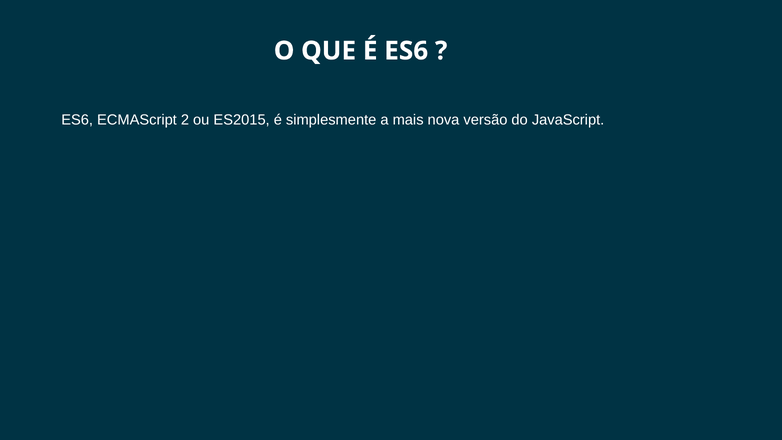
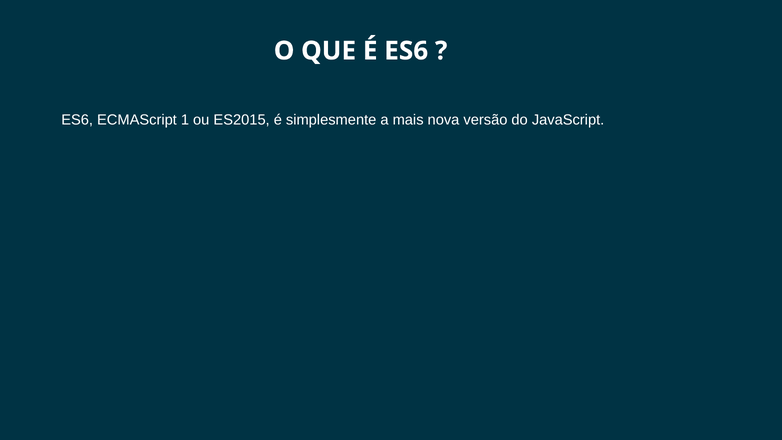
2: 2 -> 1
